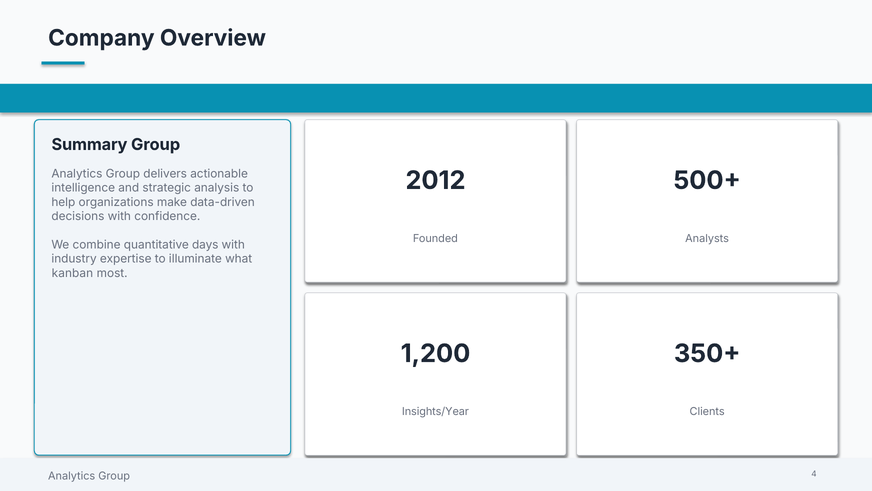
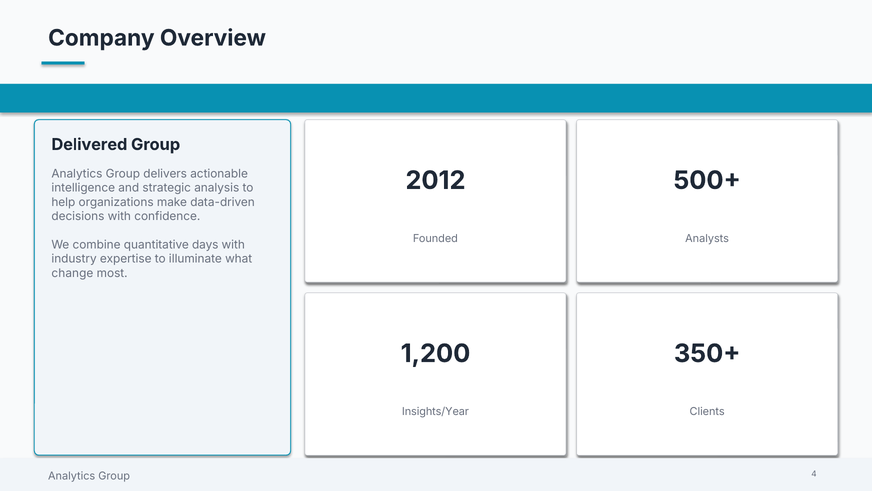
Summary: Summary -> Delivered
kanban: kanban -> change
